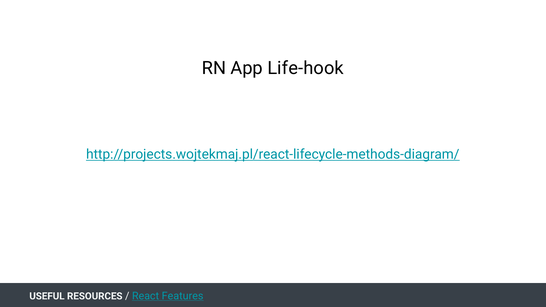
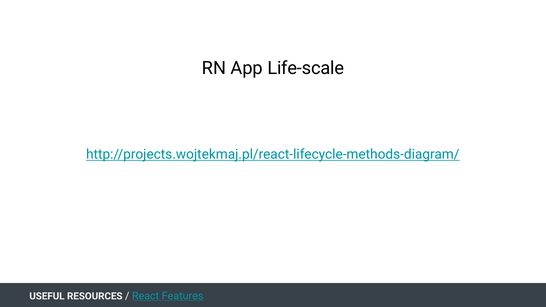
Life-hook: Life-hook -> Life-scale
